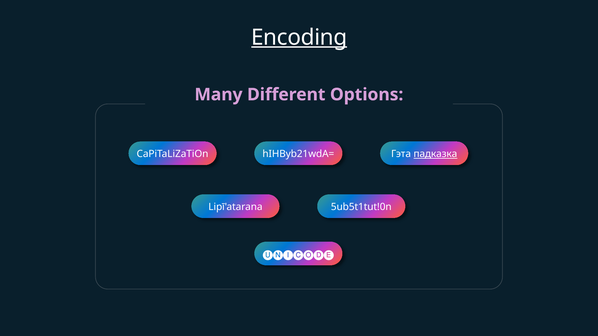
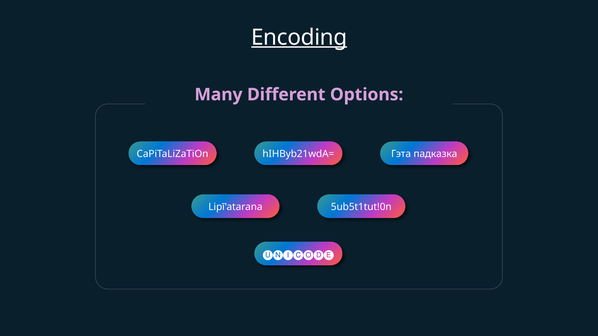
падказка underline: present -> none
